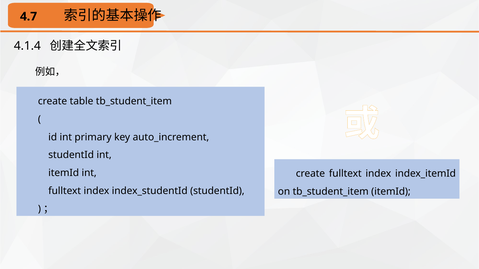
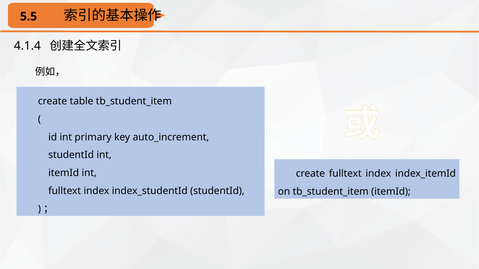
4.7: 4.7 -> 5.5
